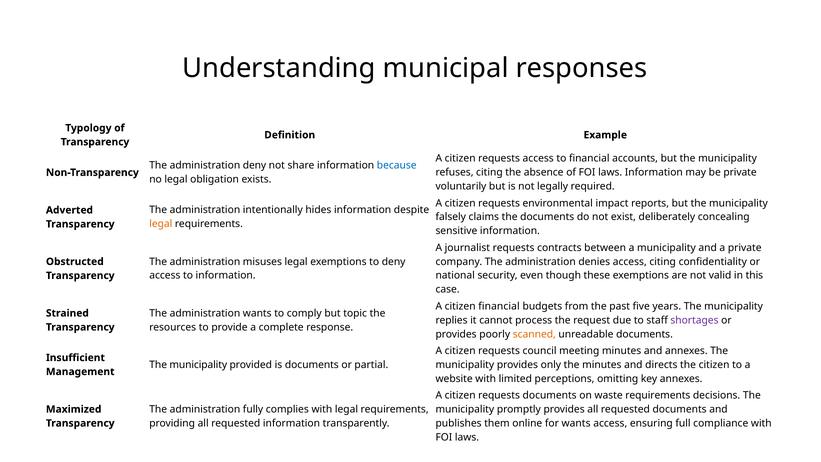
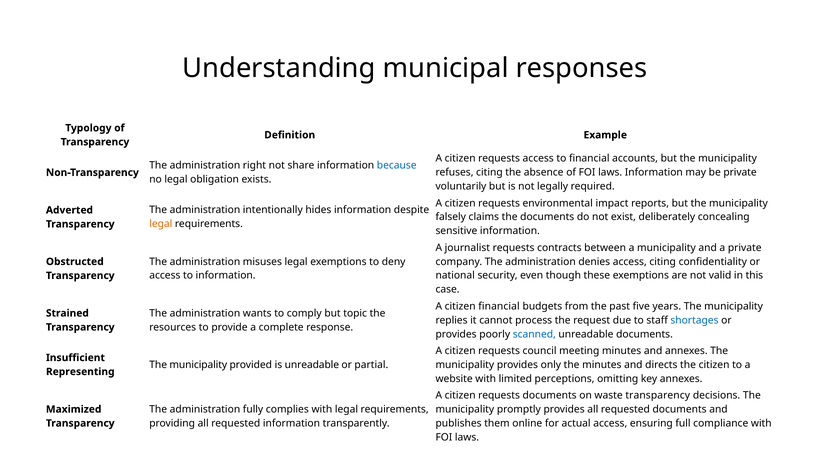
administration deny: deny -> right
shortages colour: purple -> blue
scanned colour: orange -> blue
is documents: documents -> unreadable
Management: Management -> Representing
waste requirements: requirements -> transparency
for wants: wants -> actual
